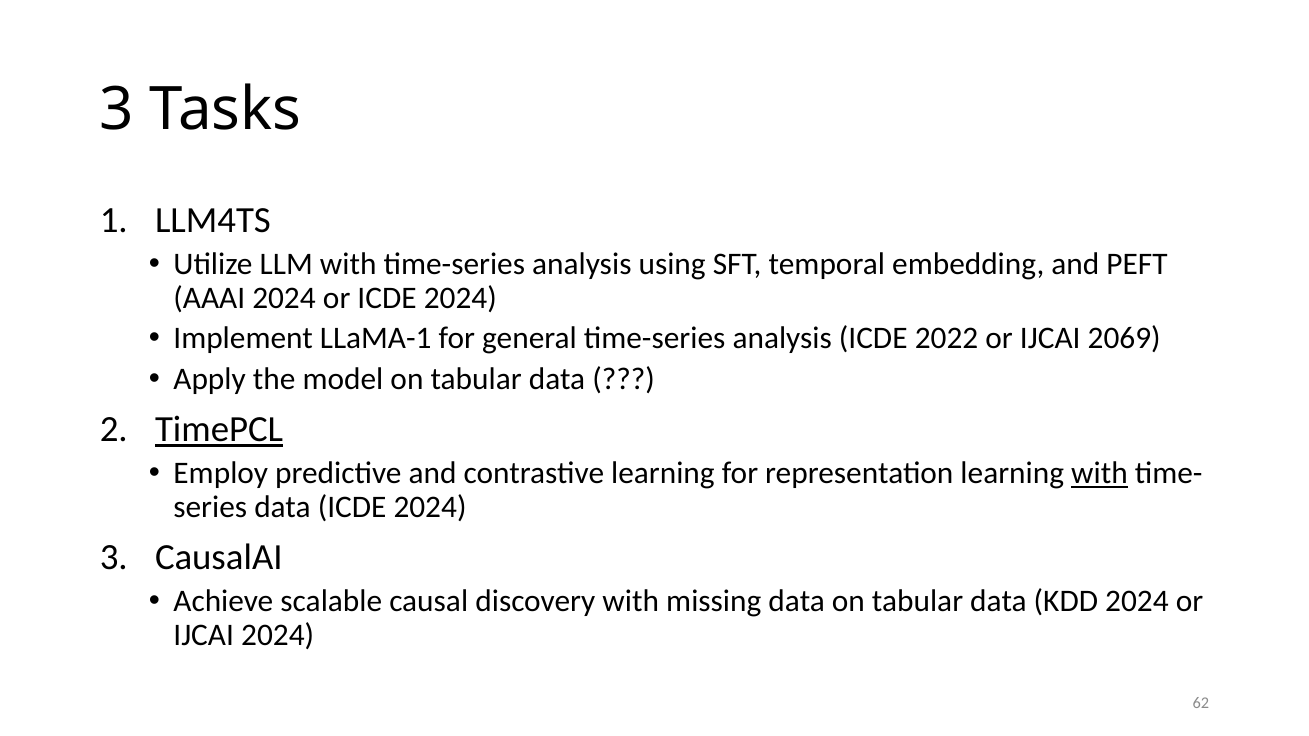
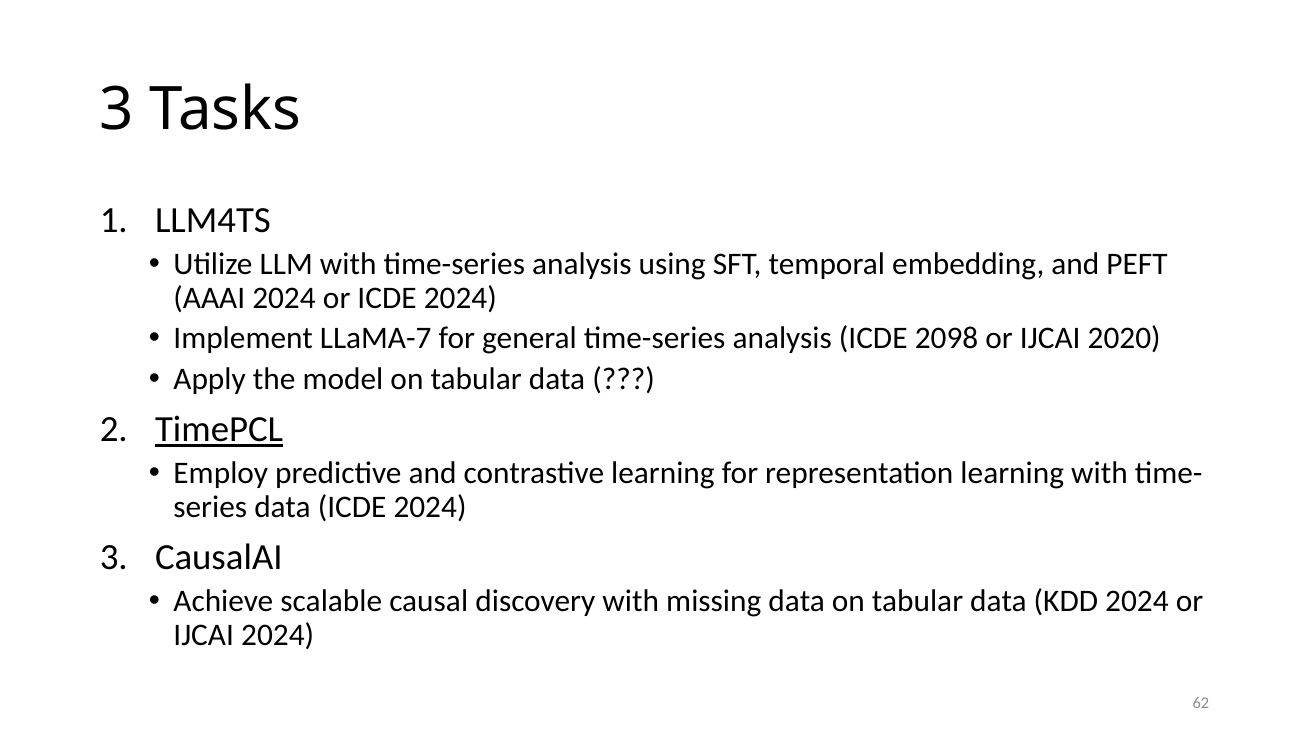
LLaMA-1: LLaMA-1 -> LLaMA-7
2022: 2022 -> 2098
2069: 2069 -> 2020
with at (1099, 474) underline: present -> none
